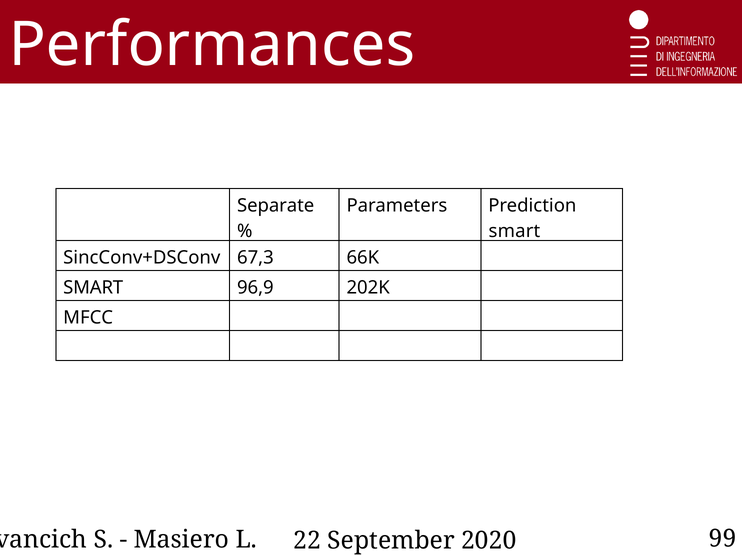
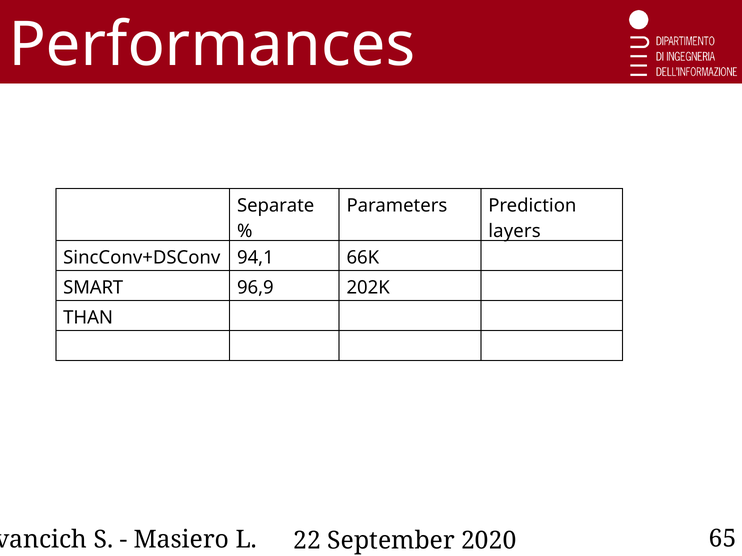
smart at (514, 231): smart -> layers
67,3: 67,3 -> 94,1
MFCC: MFCC -> THAN
99: 99 -> 65
